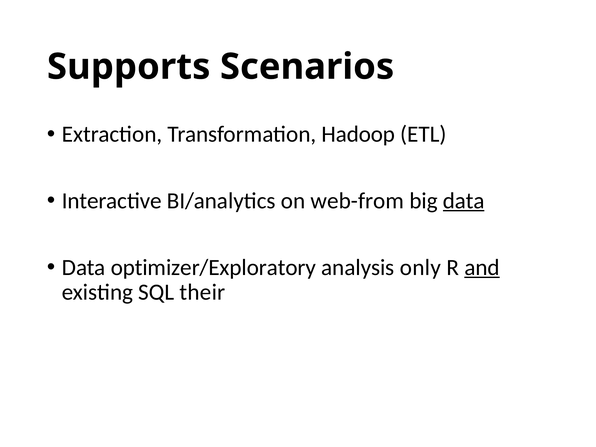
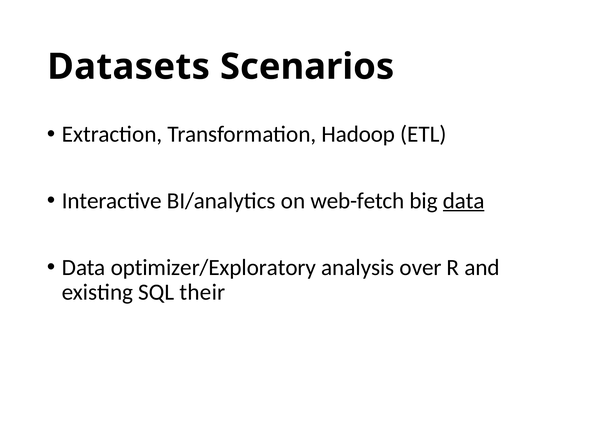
Supports: Supports -> Datasets
web-from: web-from -> web-fetch
only: only -> over
and underline: present -> none
